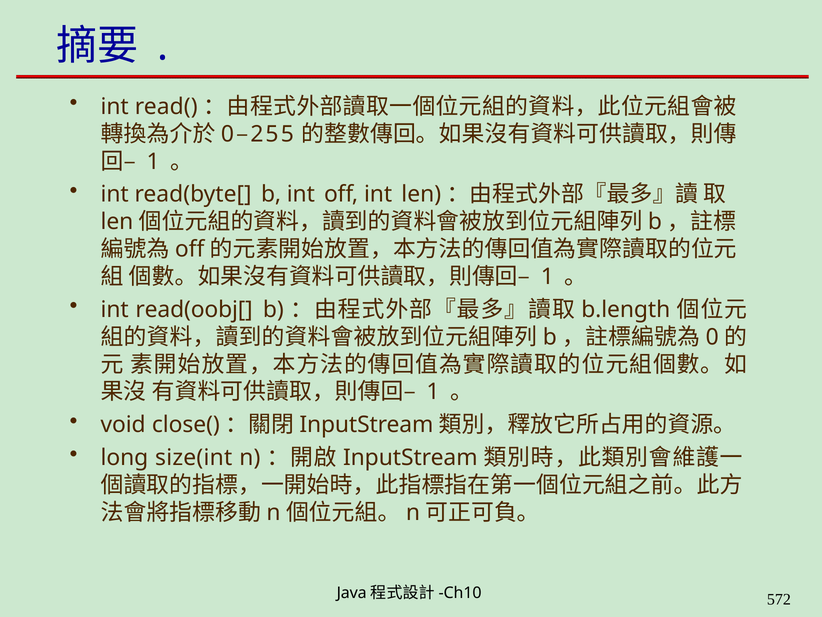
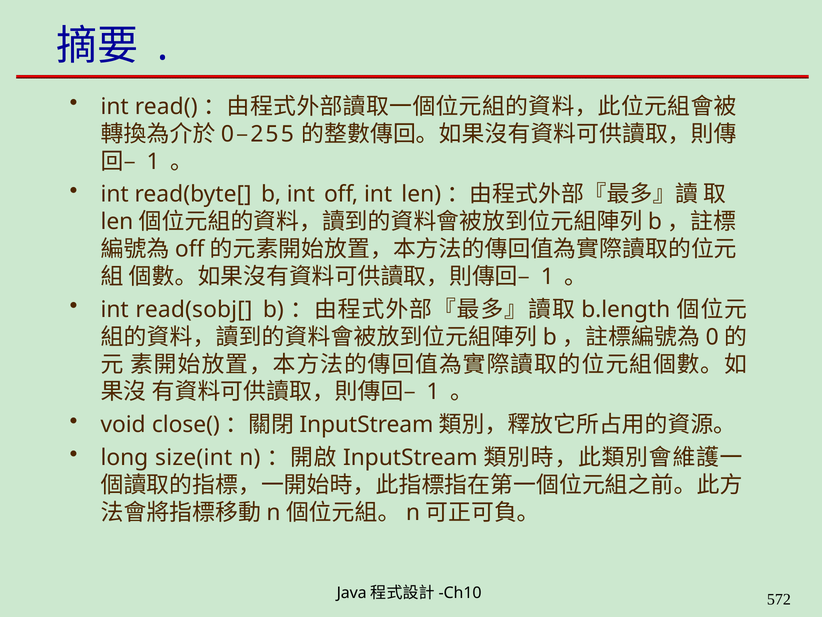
read(oobj[: read(oobj[ -> read(sobj[
